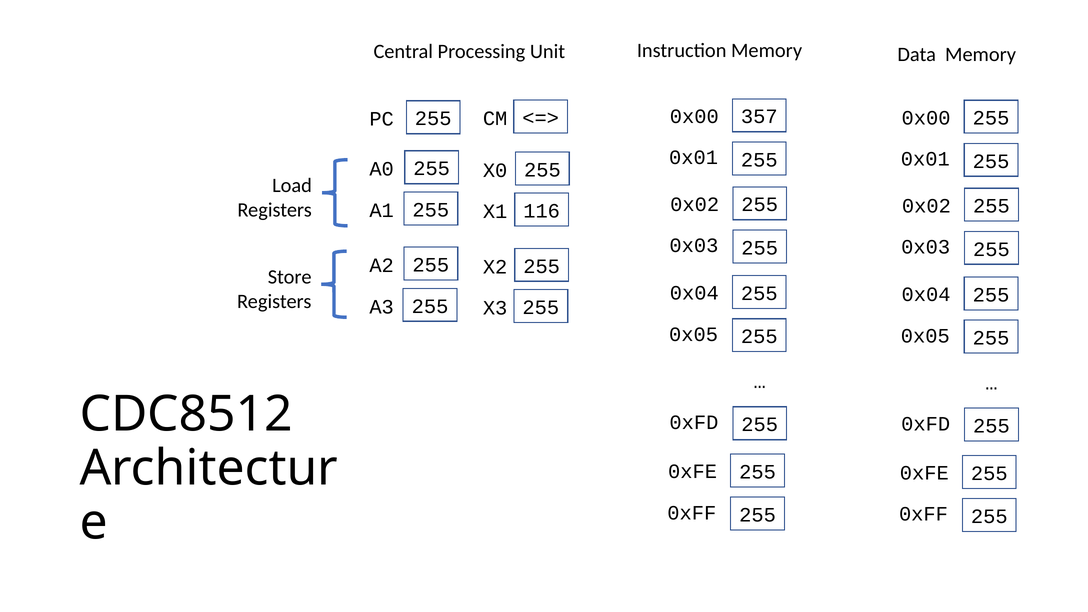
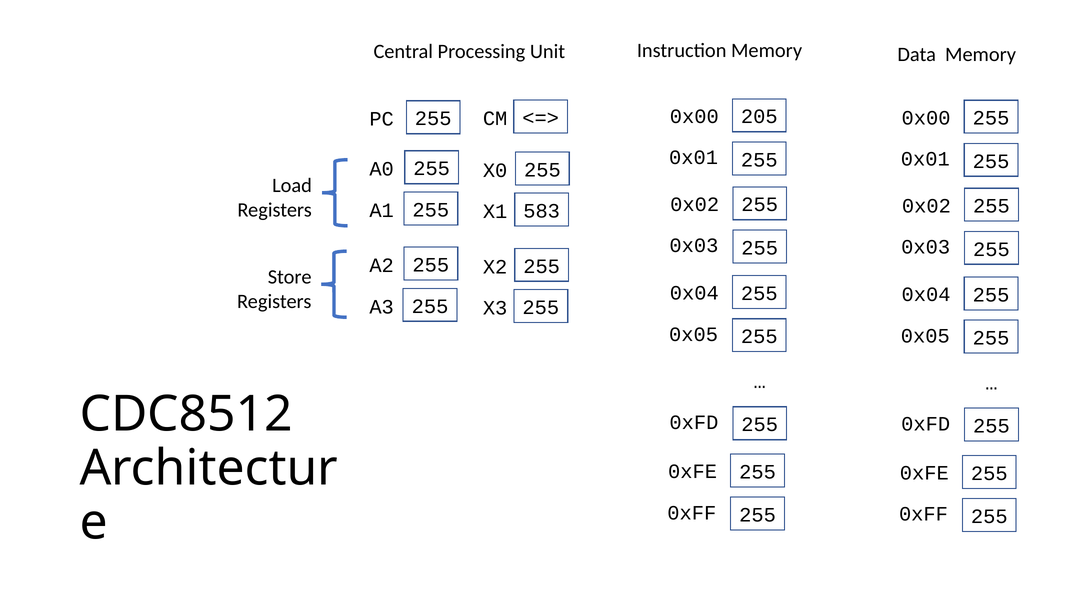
357: 357 -> 205
116: 116 -> 583
